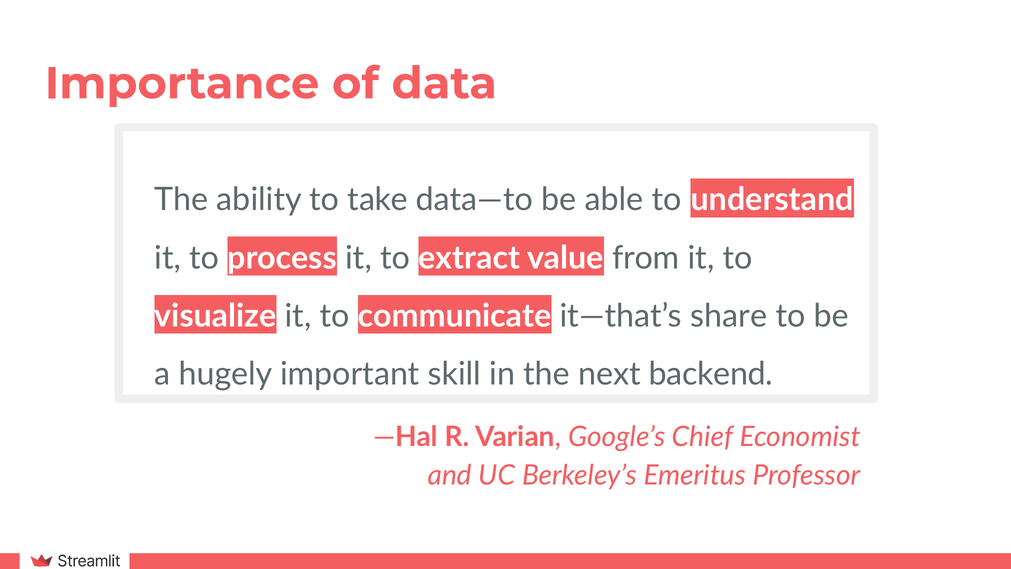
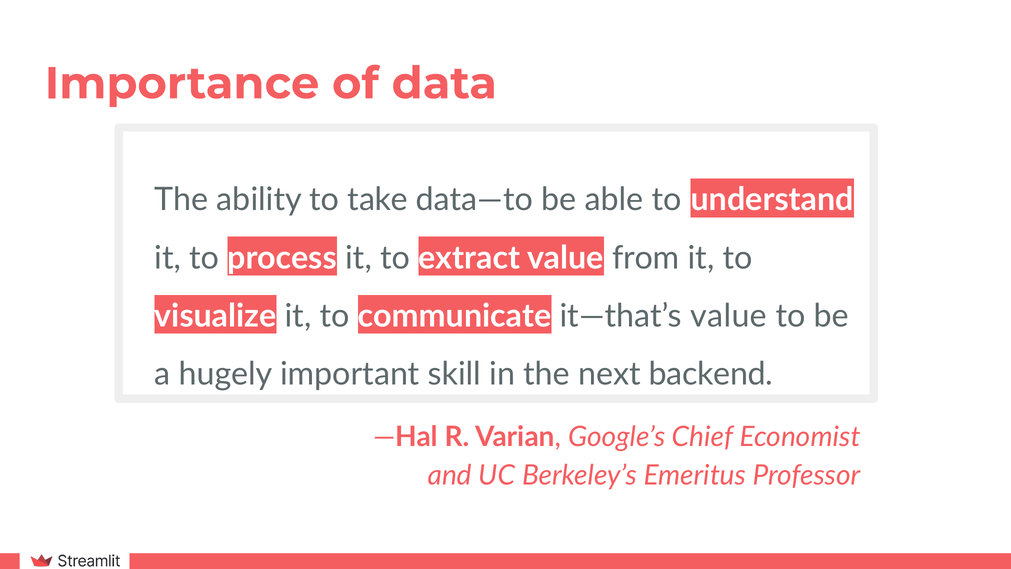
it—that’s share: share -> value
